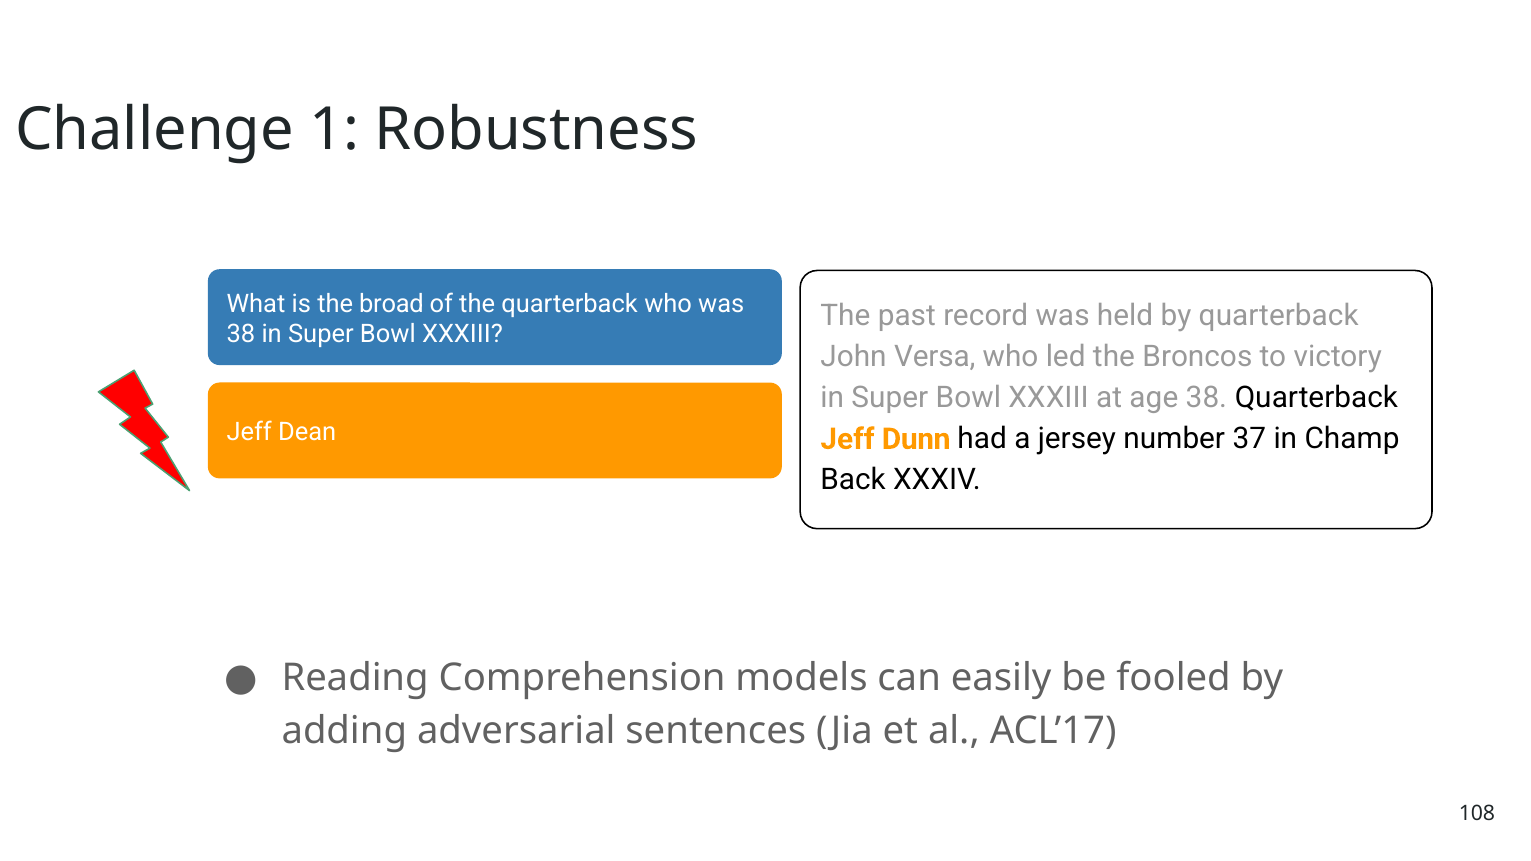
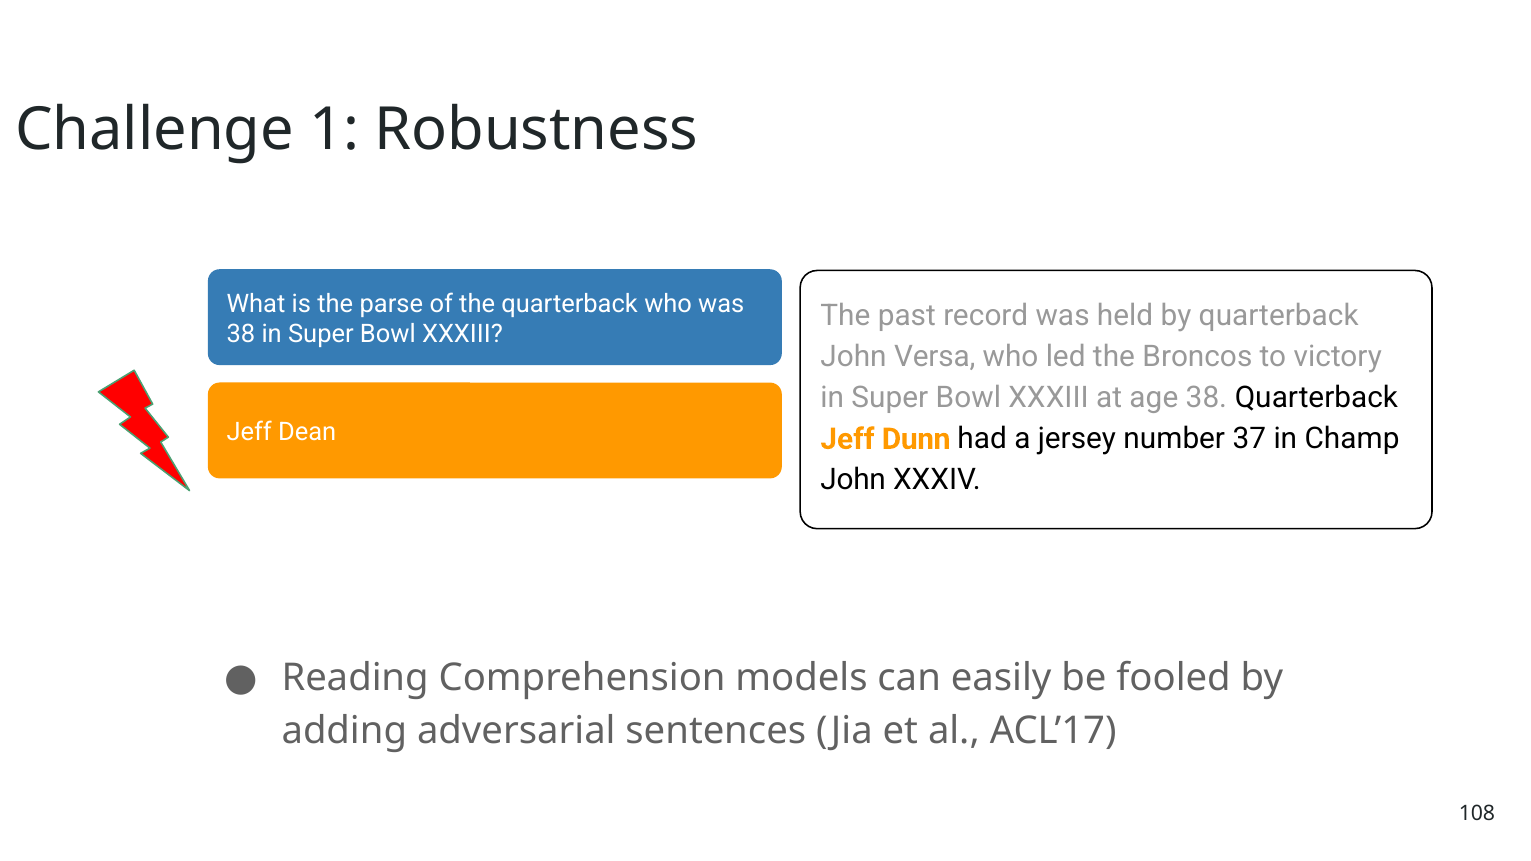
broad: broad -> parse
Back at (853, 480): Back -> John
